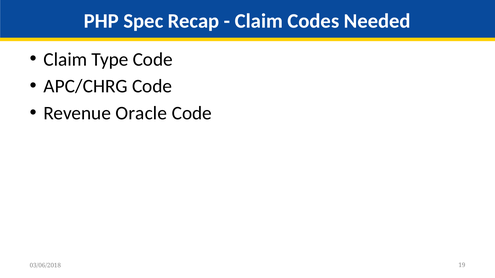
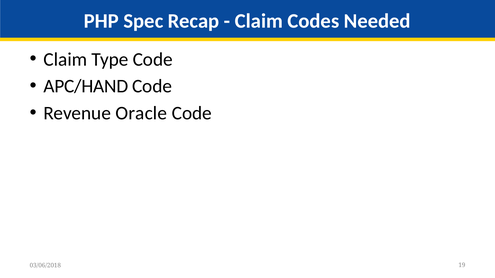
APC/CHRG: APC/CHRG -> APC/HAND
